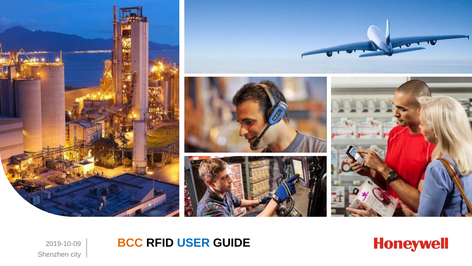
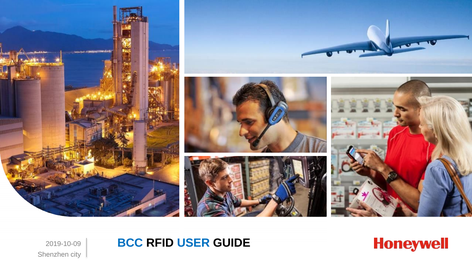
BCC colour: orange -> blue
